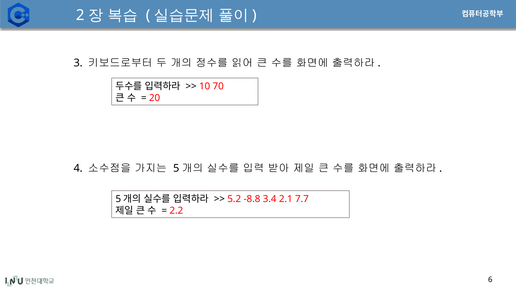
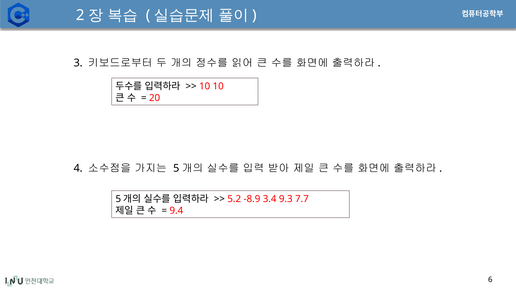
10 70: 70 -> 10
-8.8: -8.8 -> -8.9
2.1: 2.1 -> 9.3
2.2: 2.2 -> 9.4
